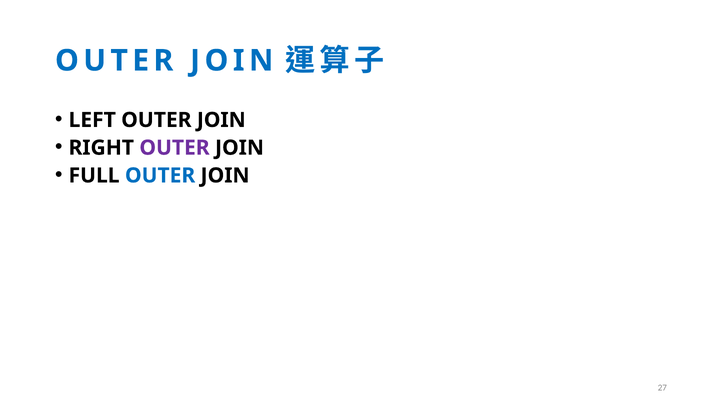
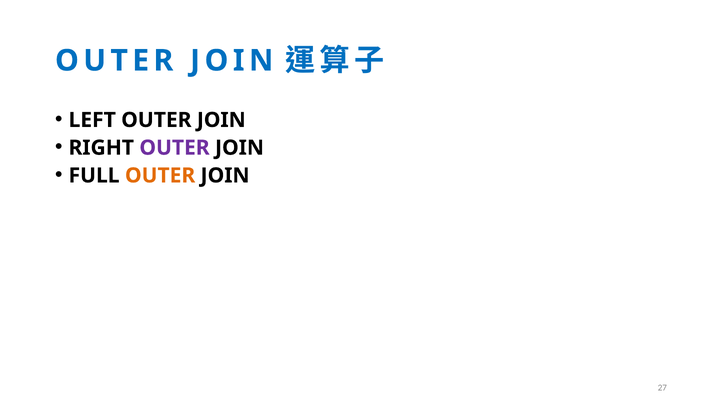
OUTER at (160, 176) colour: blue -> orange
